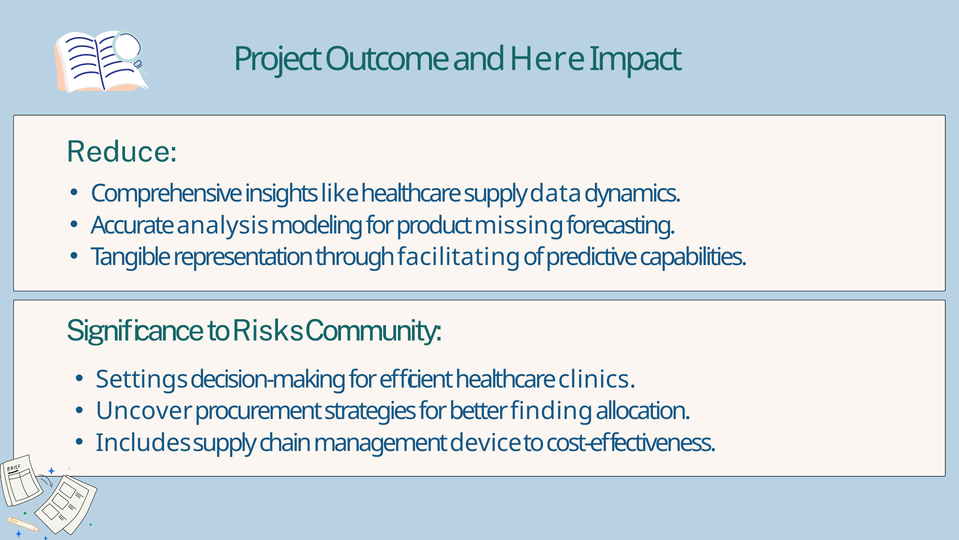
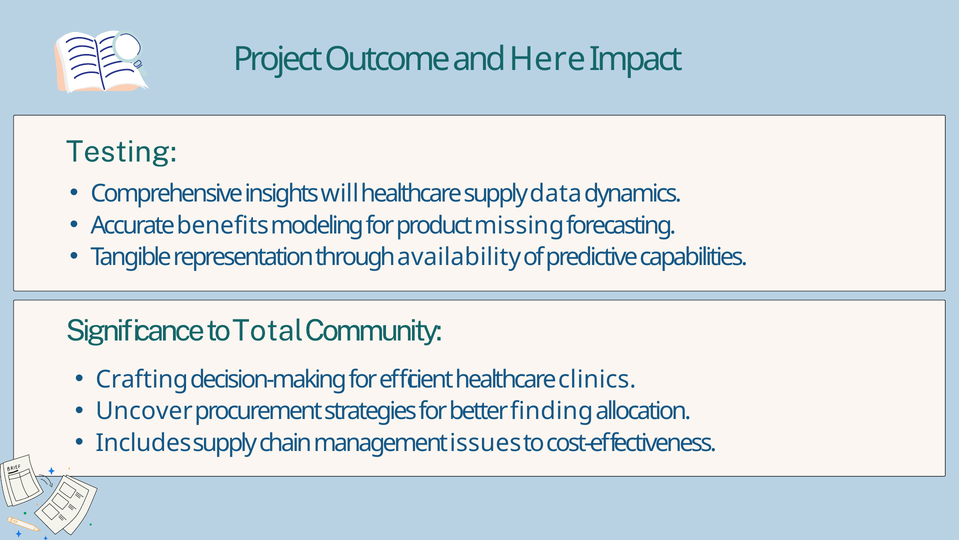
Reduce: Reduce -> Testing
like: like -> will
analysis: analysis -> benefits
facilitating: facilitating -> availability
Risks: Risks -> Total
Settings: Settings -> Crafting
device: device -> issues
